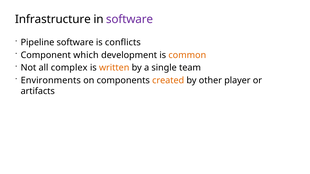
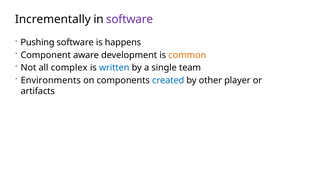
Infrastructure: Infrastructure -> Incrementally
Pipeline: Pipeline -> Pushing
conflicts: conflicts -> happens
which: which -> aware
written colour: orange -> blue
created colour: orange -> blue
